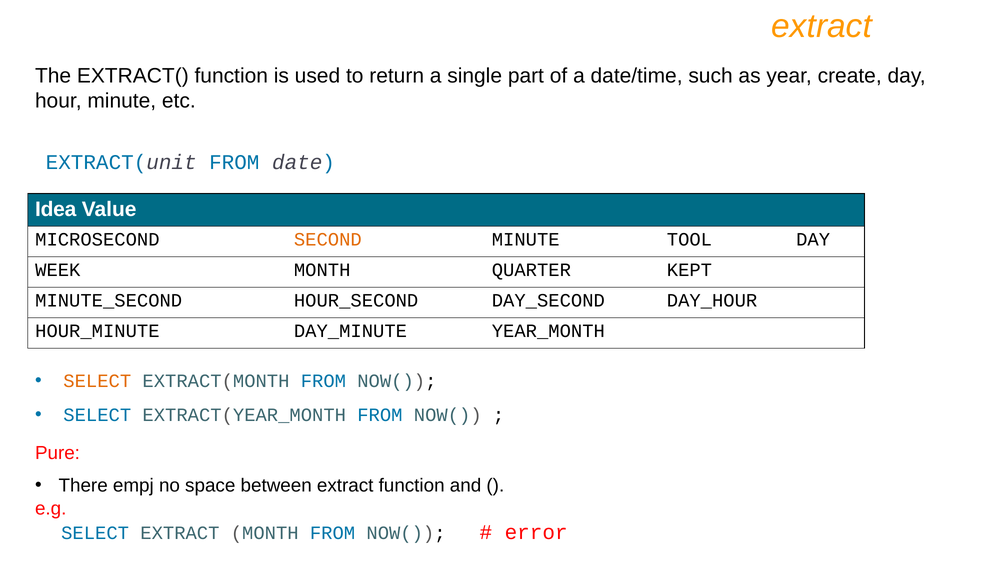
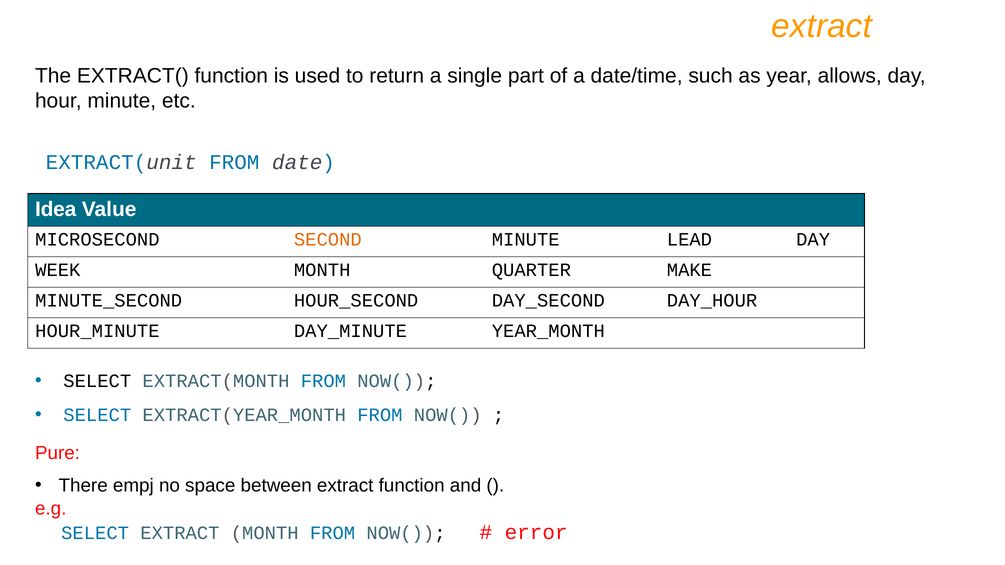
create: create -> allows
TOOL: TOOL -> LEAD
KEPT: KEPT -> MAKE
SELECT at (97, 381) colour: orange -> black
